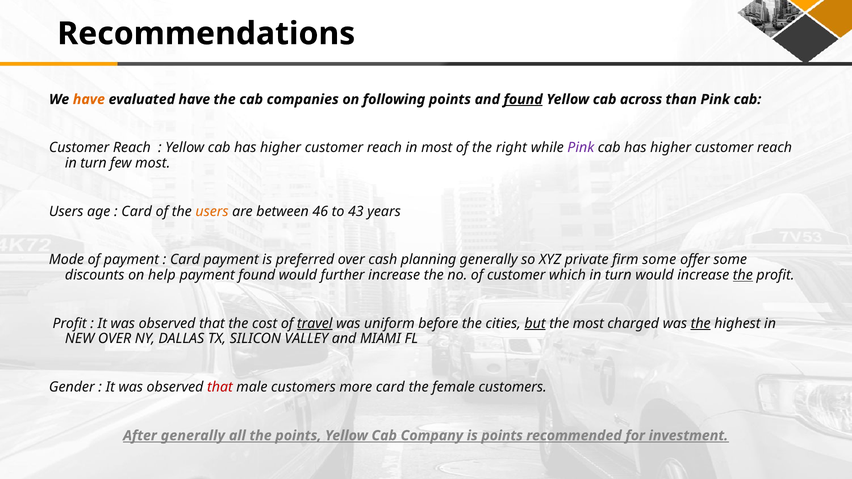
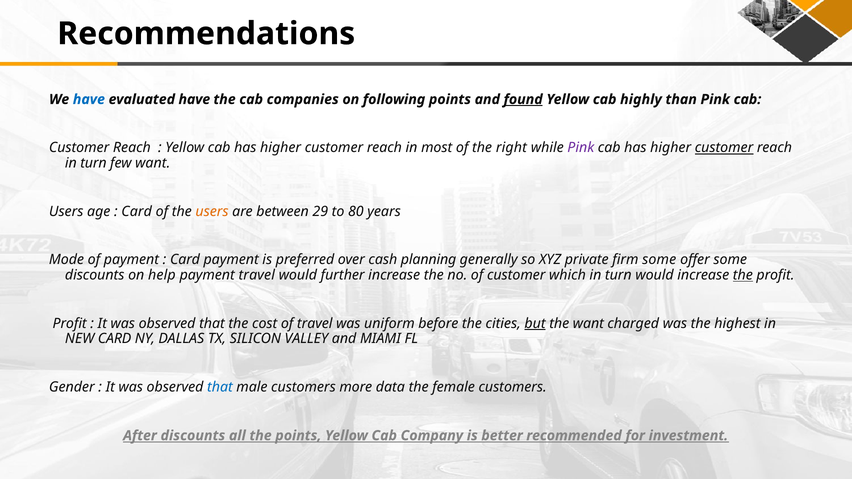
have at (89, 99) colour: orange -> blue
across: across -> highly
customer at (724, 148) underline: none -> present
few most: most -> want
46: 46 -> 29
43: 43 -> 80
payment found: found -> travel
travel at (315, 324) underline: present -> none
the most: most -> want
the at (701, 324) underline: present -> none
NEW OVER: OVER -> CARD
that at (220, 387) colour: red -> blue
more card: card -> data
After generally: generally -> discounts
is points: points -> better
